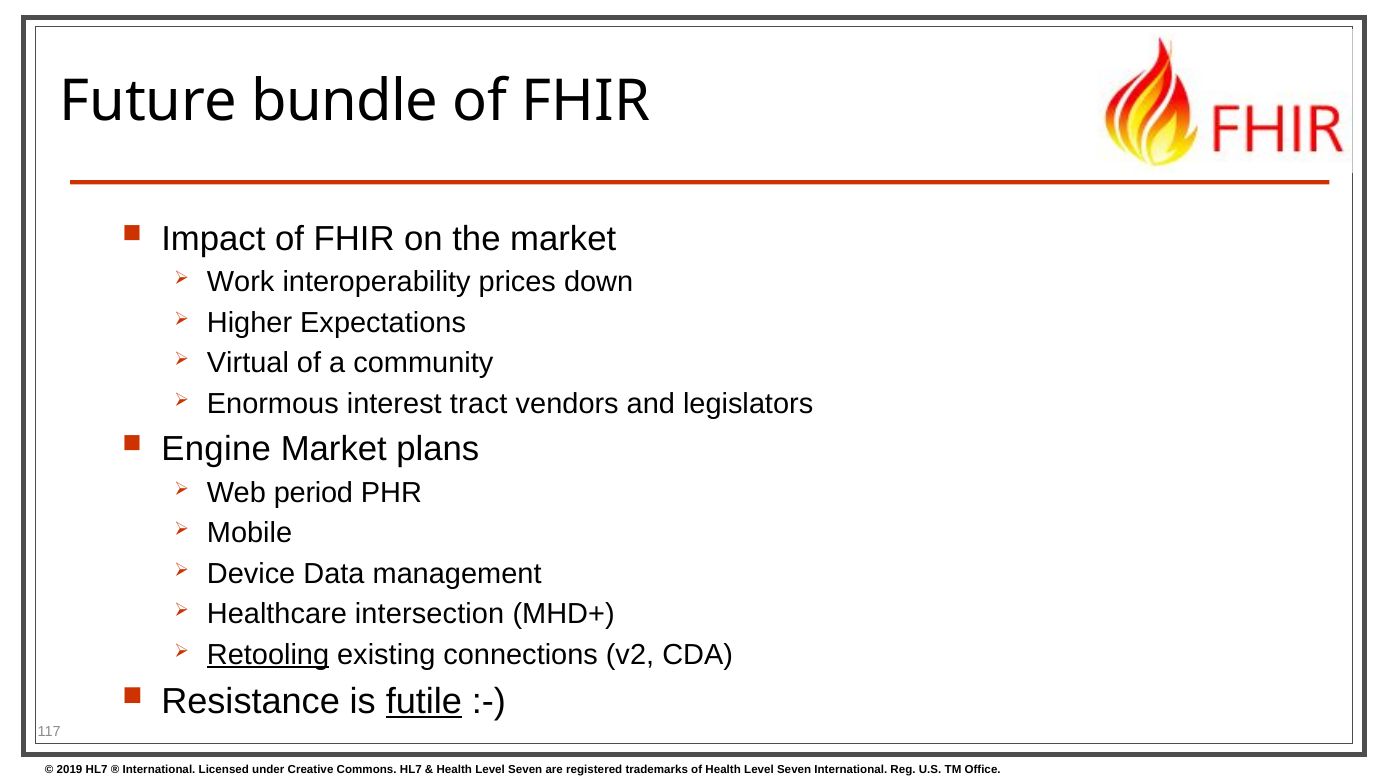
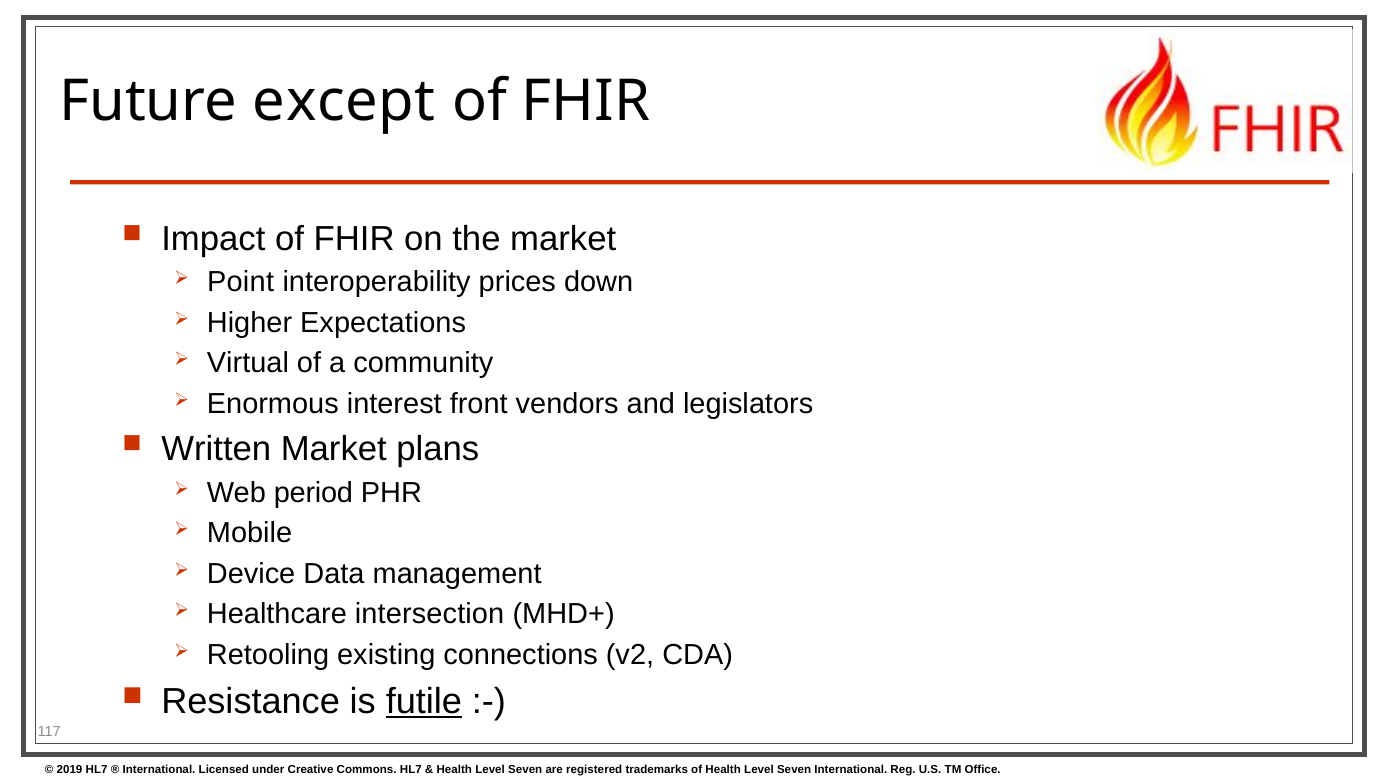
bundle: bundle -> except
Work: Work -> Point
tract: tract -> front
Engine: Engine -> Written
Retooling underline: present -> none
